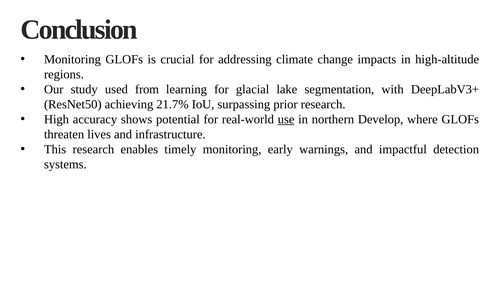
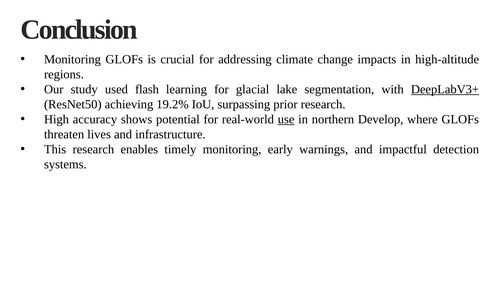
from: from -> flash
DeepLabV3+ underline: none -> present
21.7%: 21.7% -> 19.2%
